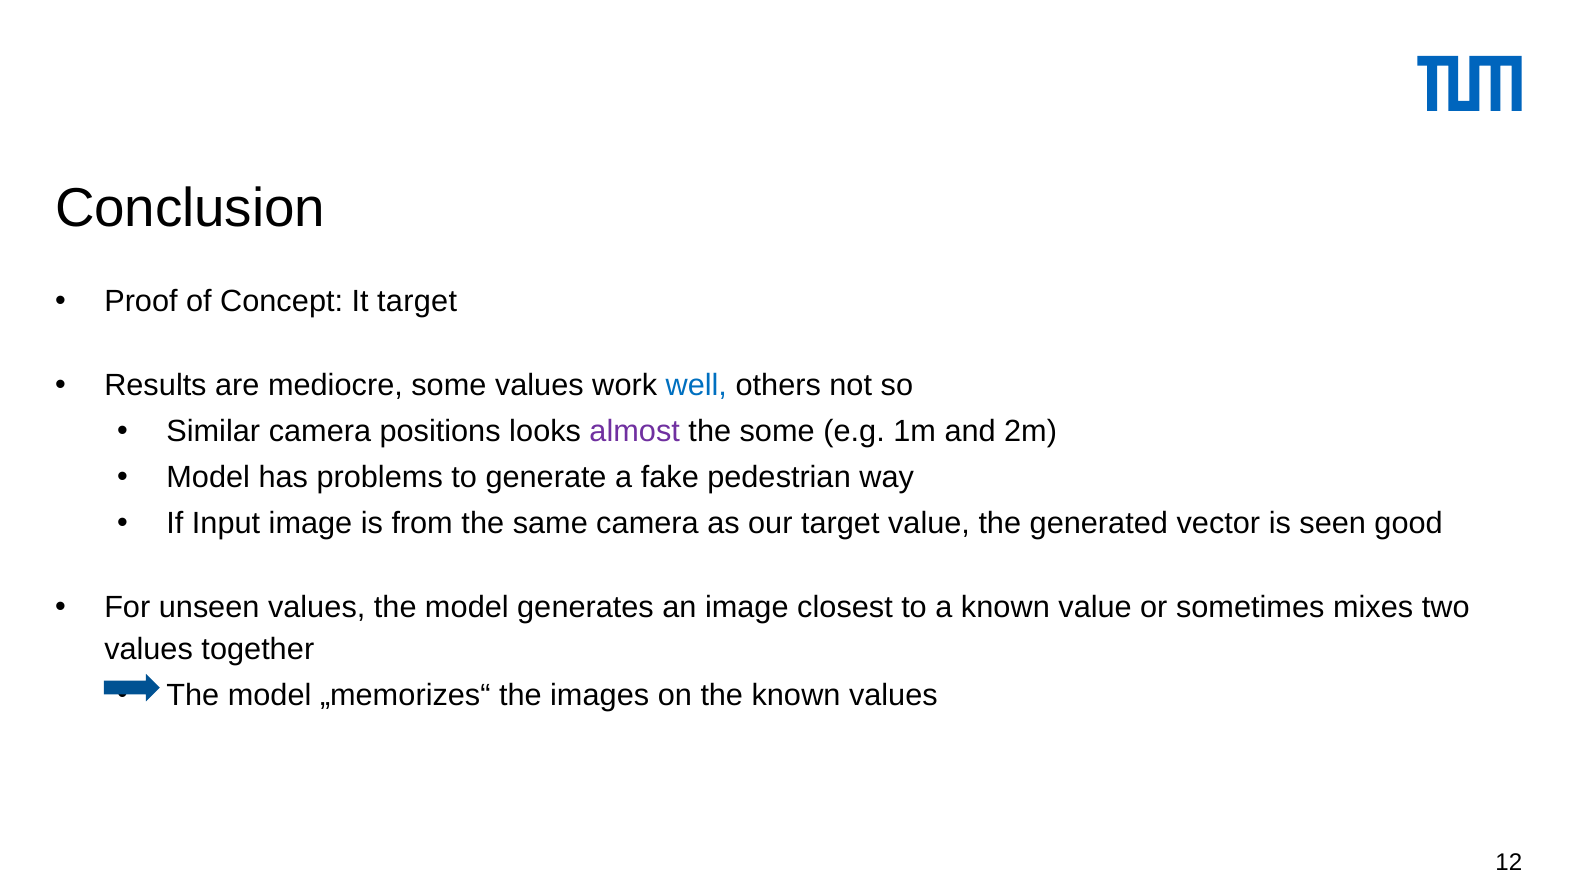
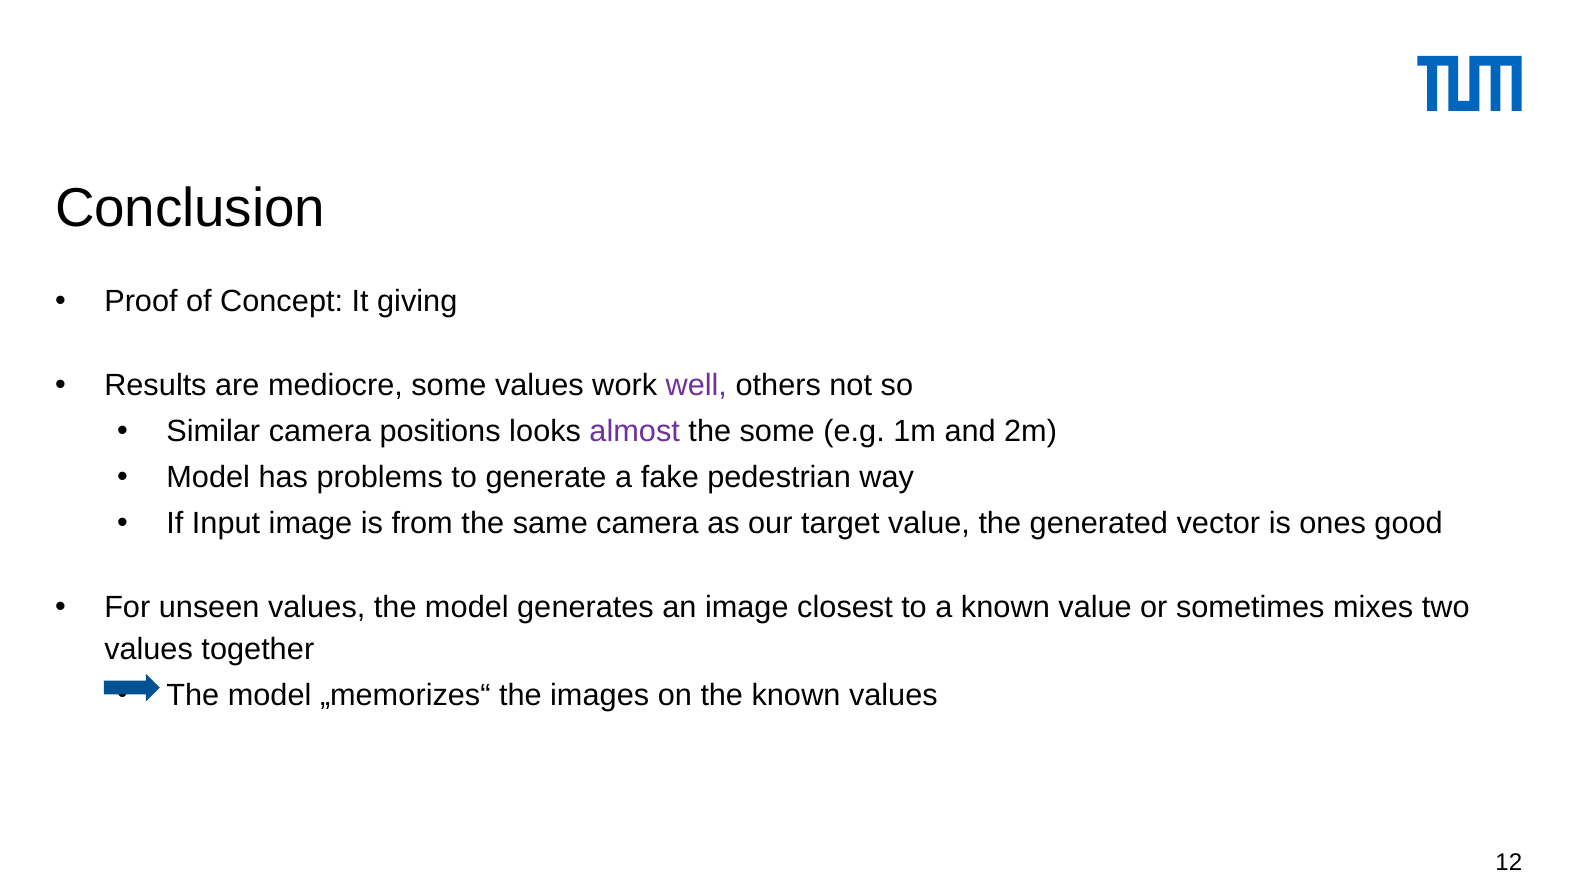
It target: target -> giving
well colour: blue -> purple
seen: seen -> ones
